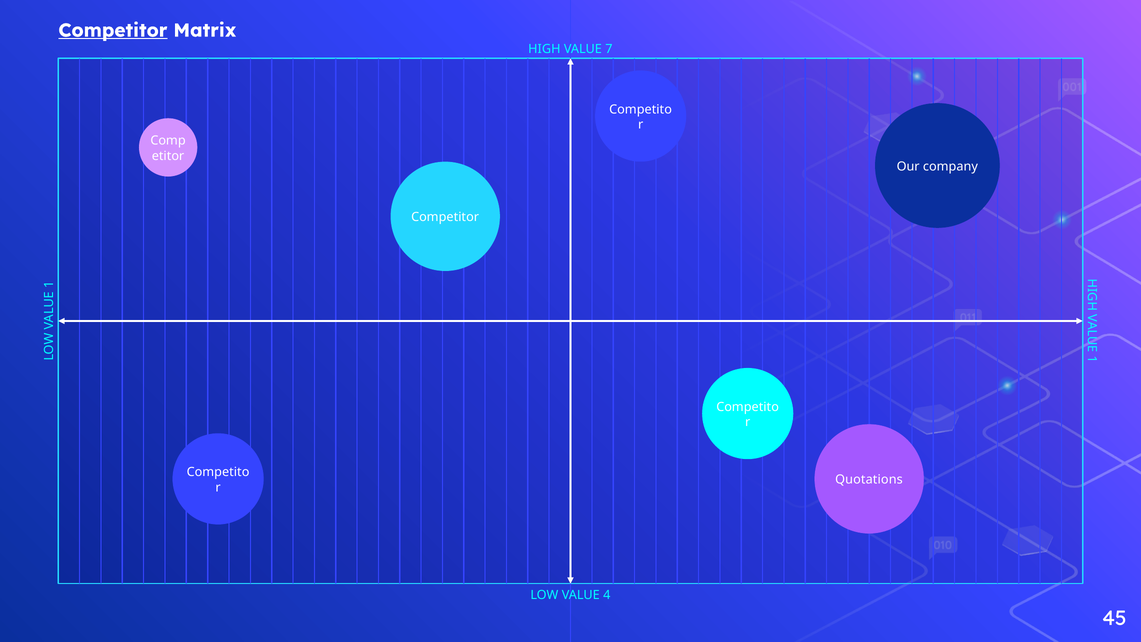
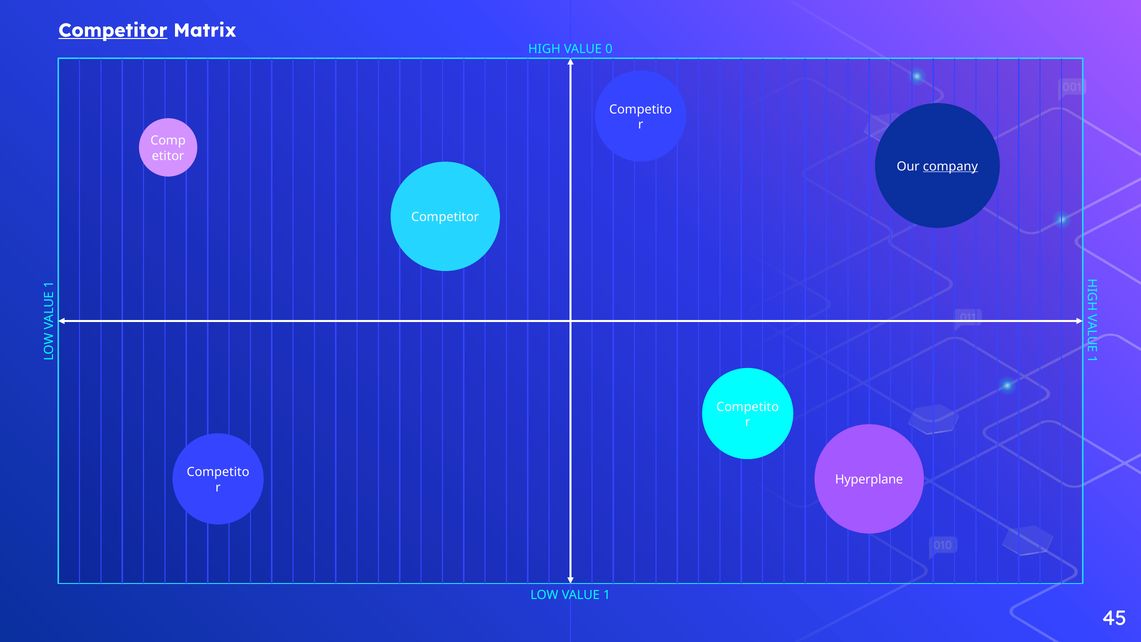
7: 7 -> 0
company underline: none -> present
Quotations: Quotations -> Hyperplane
VALUE 4: 4 -> 1
